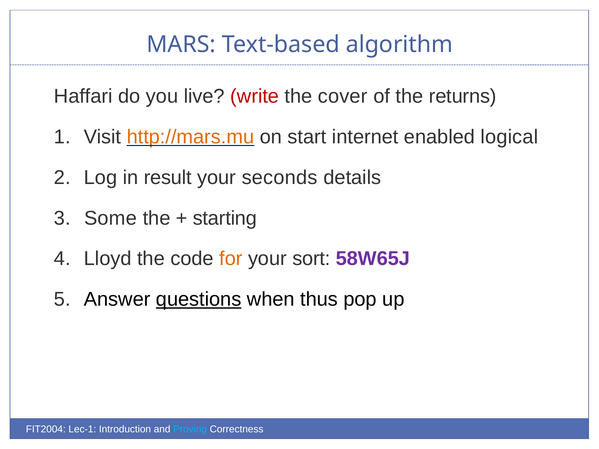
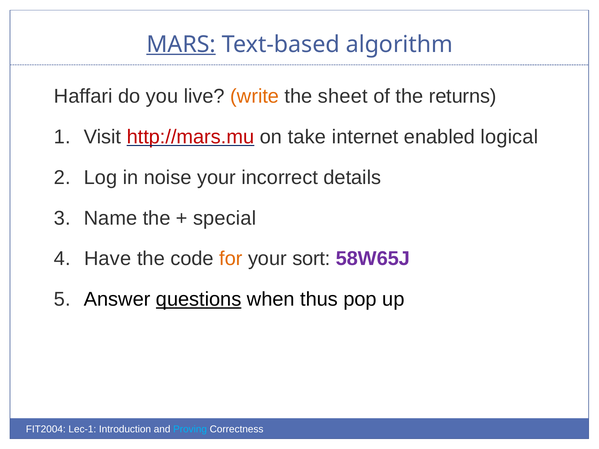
MARS underline: none -> present
write colour: red -> orange
cover: cover -> sheet
http://mars.mu colour: orange -> red
start: start -> take
result: result -> noise
seconds: seconds -> incorrect
Some: Some -> Name
starting: starting -> special
Lloyd: Lloyd -> Have
